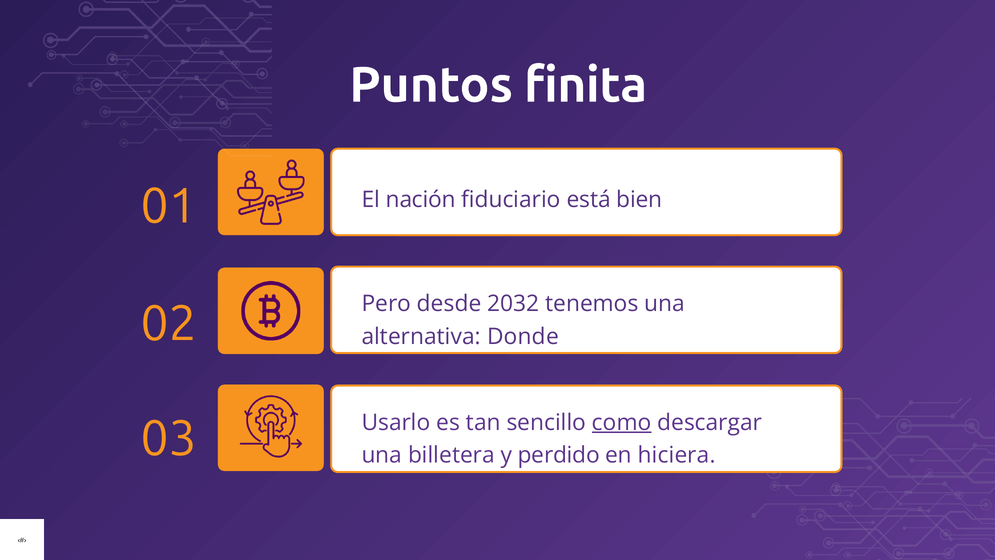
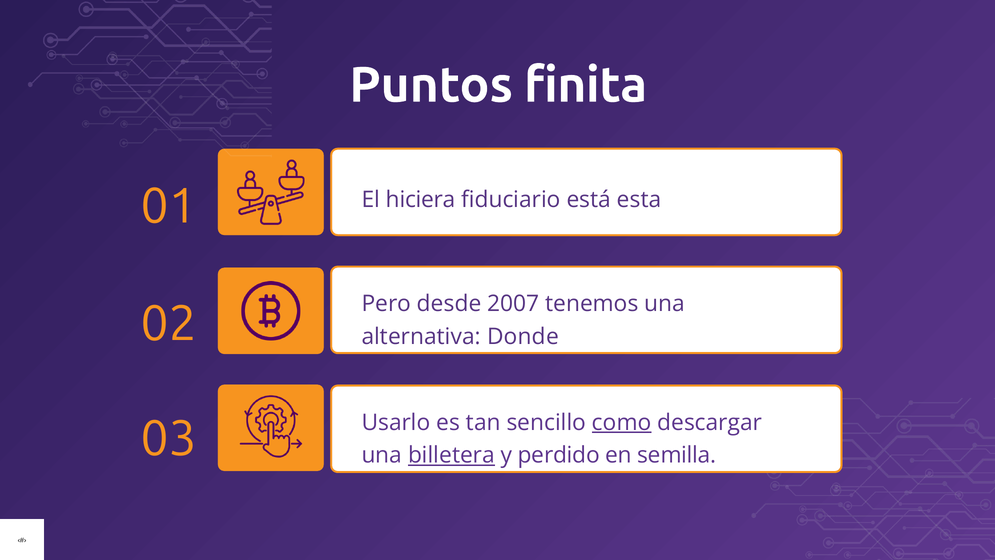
nación: nación -> hiciera
bien: bien -> esta
2032: 2032 -> 2007
billetera underline: none -> present
hiciera: hiciera -> semilla
